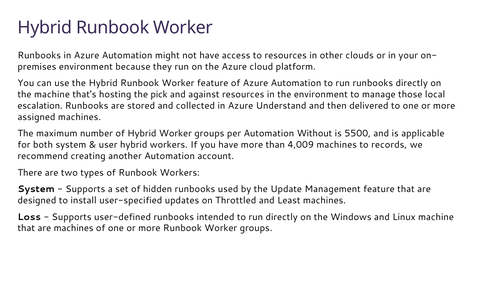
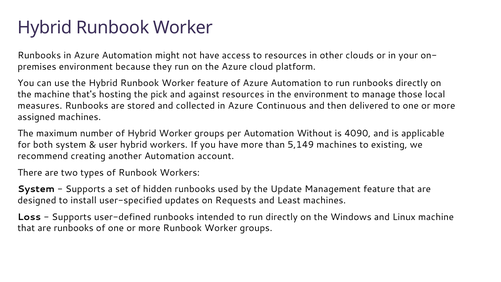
escalation: escalation -> measures
Understand: Understand -> Continuous
5500: 5500 -> 4090
4,009: 4,009 -> 5,149
records: records -> existing
Throttled: Throttled -> Requests
are machines: machines -> runbooks
